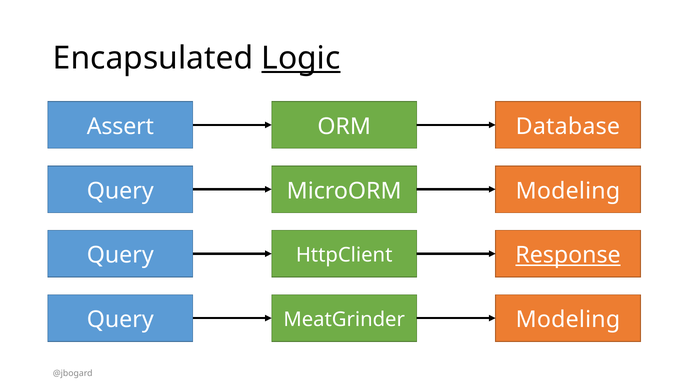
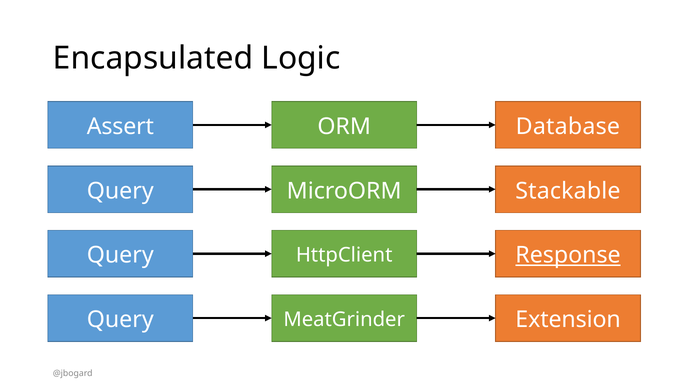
Logic underline: present -> none
MicroORM Modeling: Modeling -> Stackable
MeatGrinder Modeling: Modeling -> Extension
